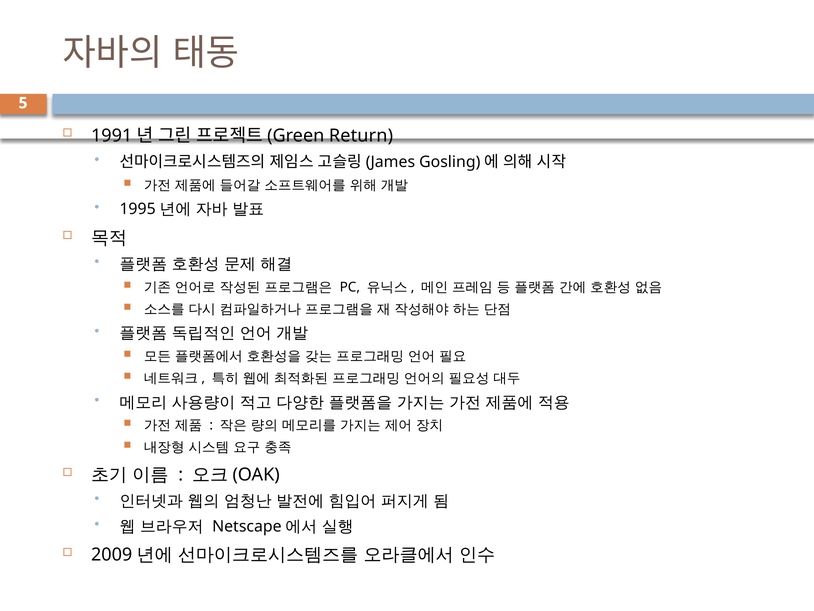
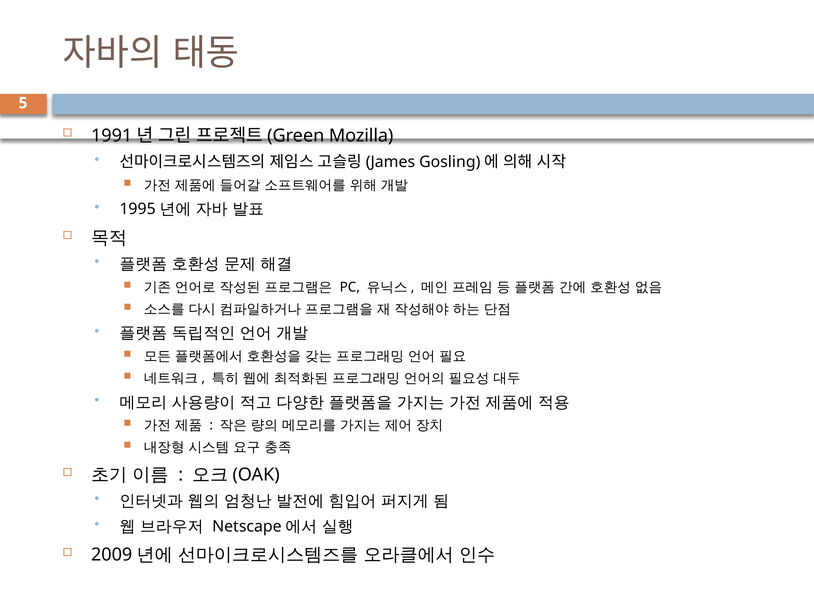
Return: Return -> Mozilla
